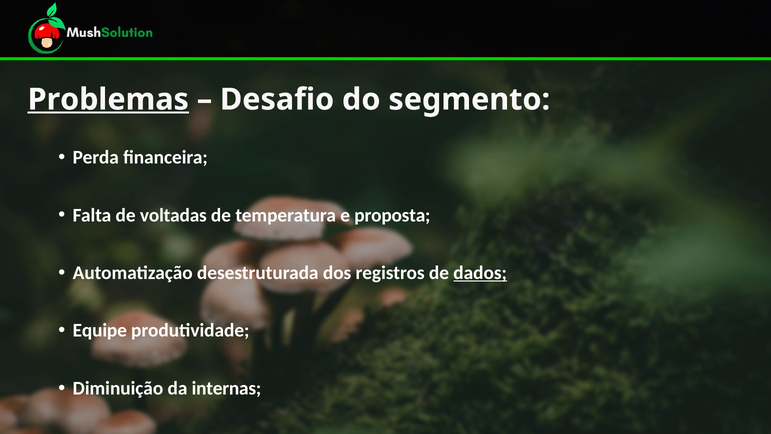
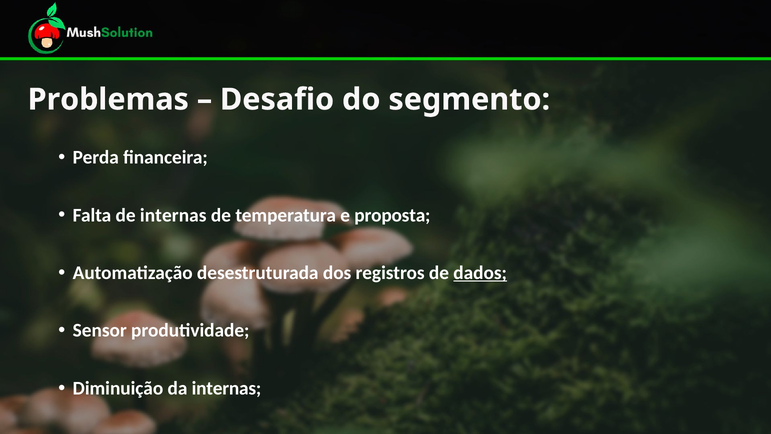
Problemas underline: present -> none
de voltadas: voltadas -> internas
Equipe: Equipe -> Sensor
